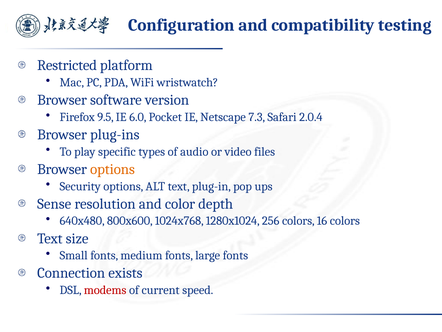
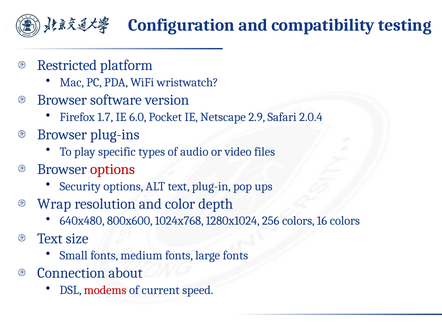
9.5: 9.5 -> 1.7
7.3: 7.3 -> 2.9
options at (112, 169) colour: orange -> red
Sense: Sense -> Wrap
exists: exists -> about
